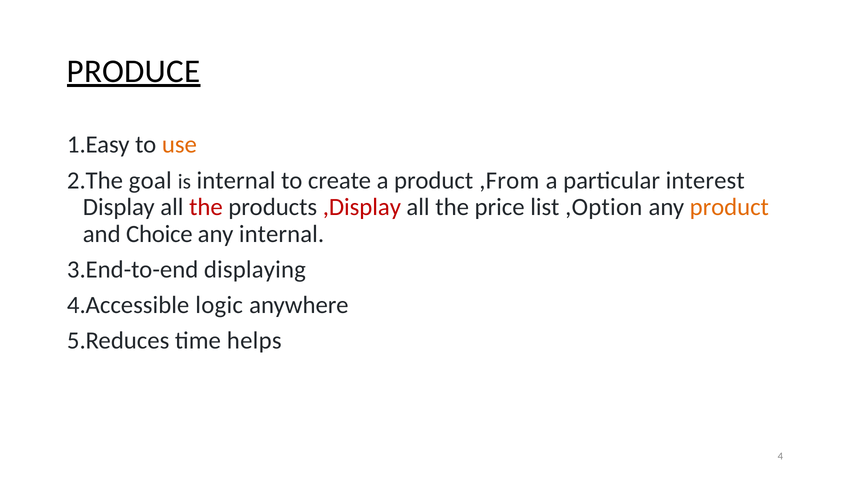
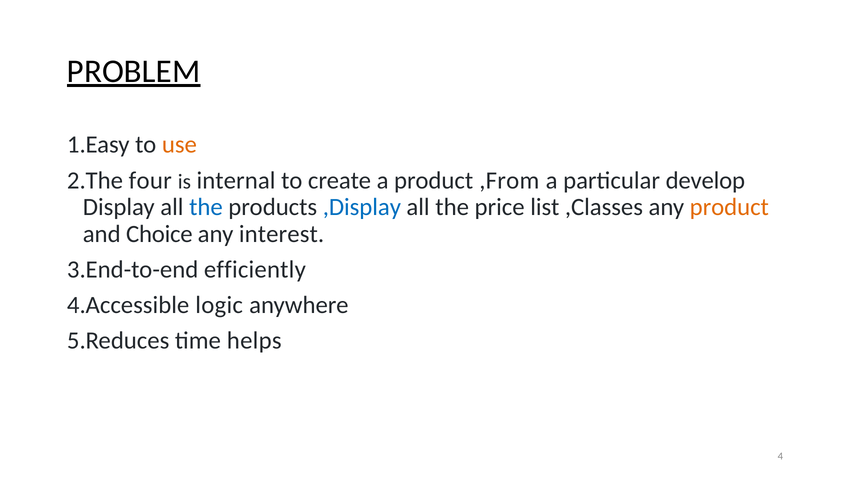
PRODUCE: PRODUCE -> PROBLEM
goal: goal -> four
interest: interest -> develop
the at (206, 207) colour: red -> blue
,Display colour: red -> blue
,Option: ,Option -> ,Classes
any internal: internal -> interest
displaying: displaying -> efficiently
